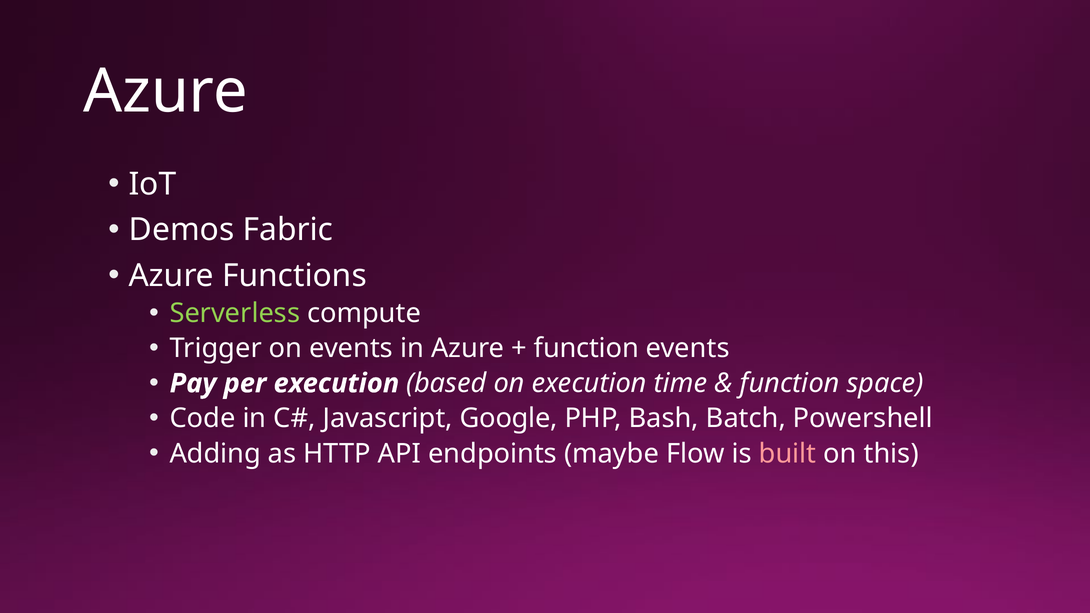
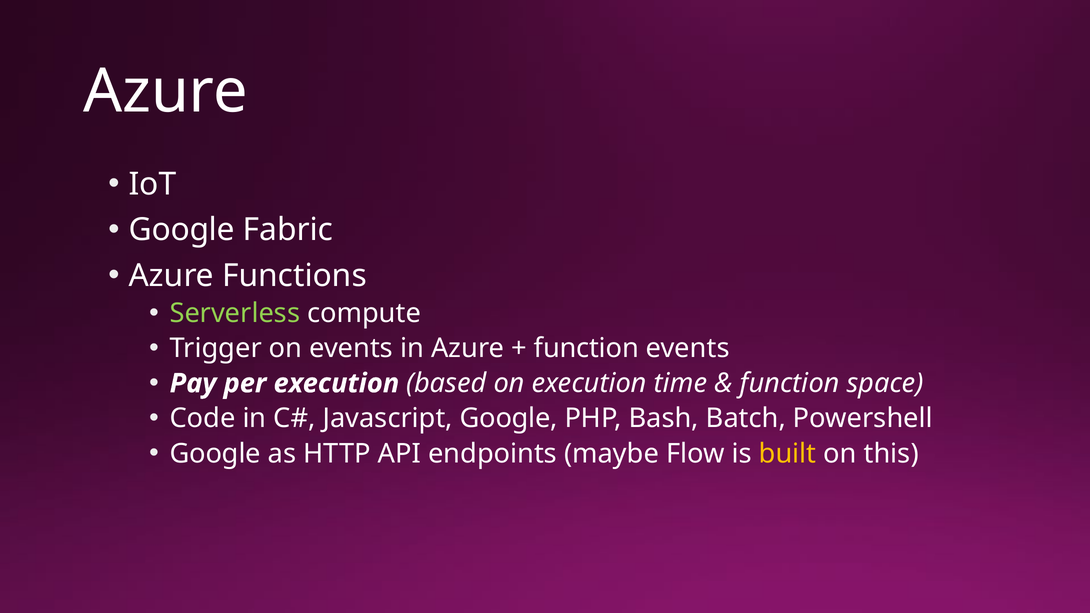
Demos at (182, 230): Demos -> Google
Adding at (215, 454): Adding -> Google
built colour: pink -> yellow
